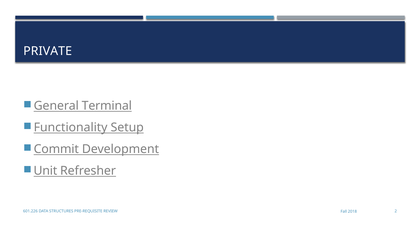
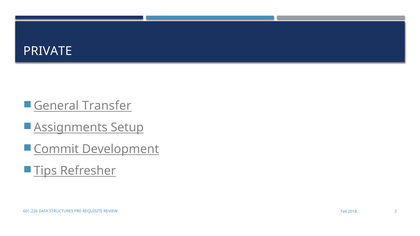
Terminal: Terminal -> Transfer
Functionality: Functionality -> Assignments
Unit: Unit -> Tips
